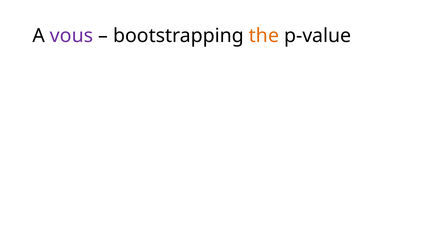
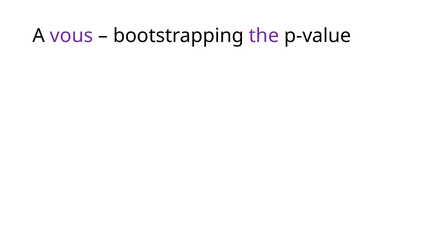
the colour: orange -> purple
